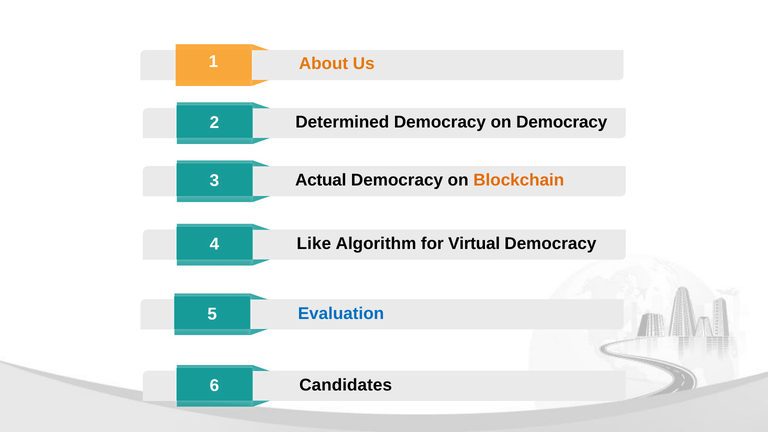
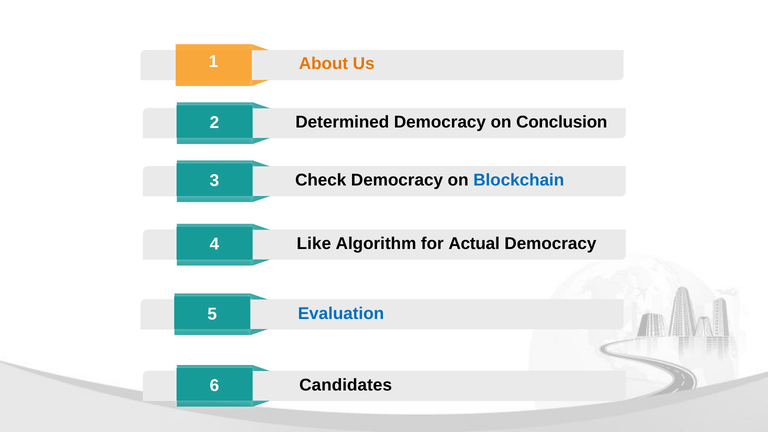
on Democracy: Democracy -> Conclusion
Actual: Actual -> Check
Blockchain colour: orange -> blue
Virtual: Virtual -> Actual
